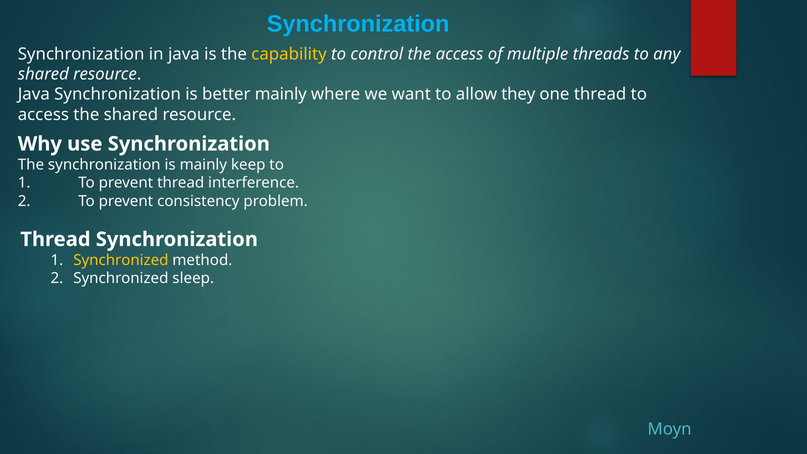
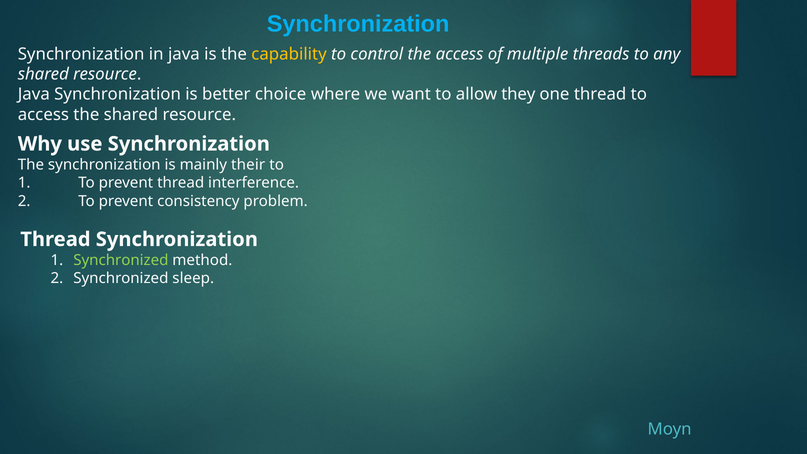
better mainly: mainly -> choice
keep: keep -> their
Synchronized at (121, 260) colour: yellow -> light green
